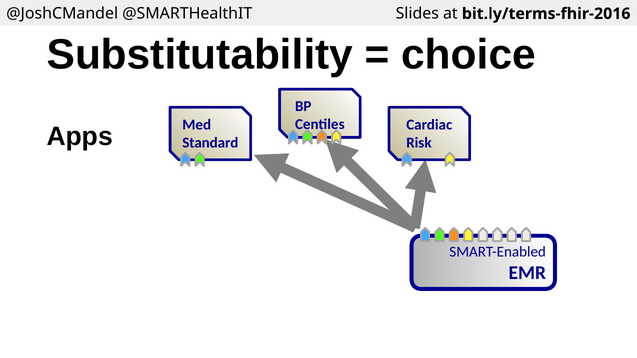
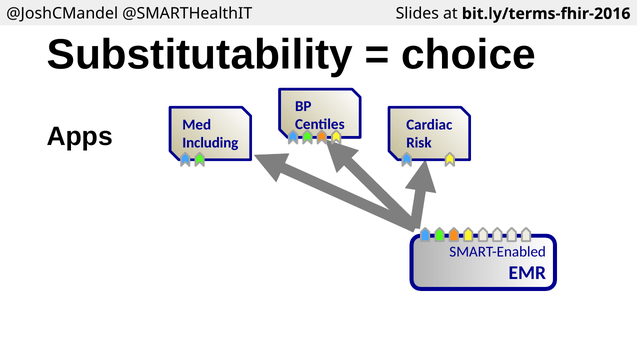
Standard: Standard -> Including
